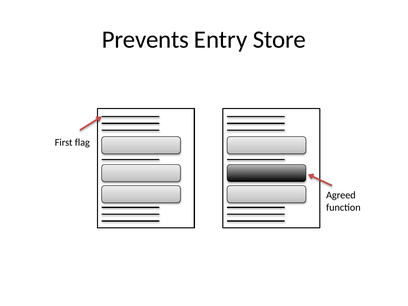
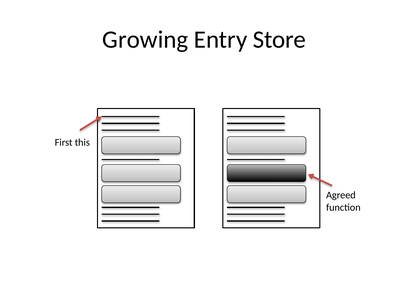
Prevents: Prevents -> Growing
flag: flag -> this
